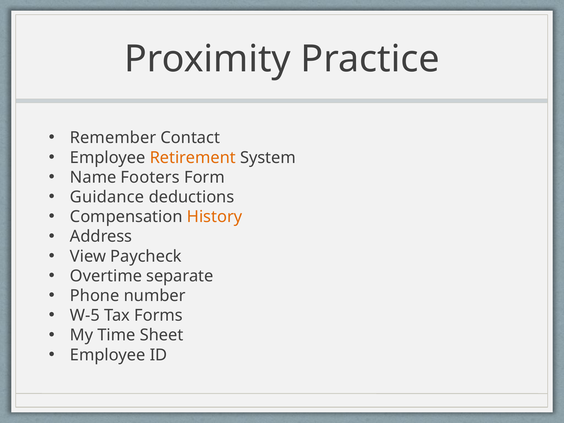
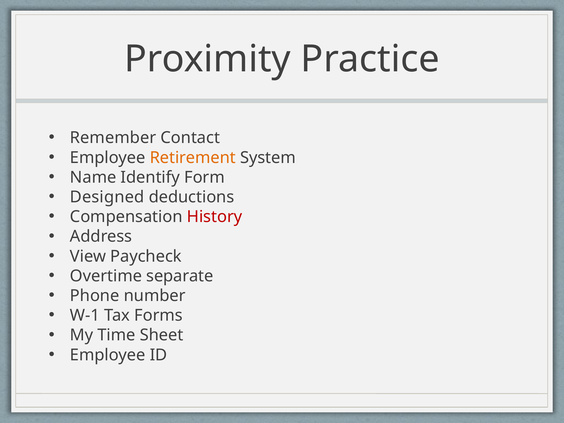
Footers: Footers -> Identify
Guidance: Guidance -> Designed
History colour: orange -> red
W-5: W-5 -> W-1
